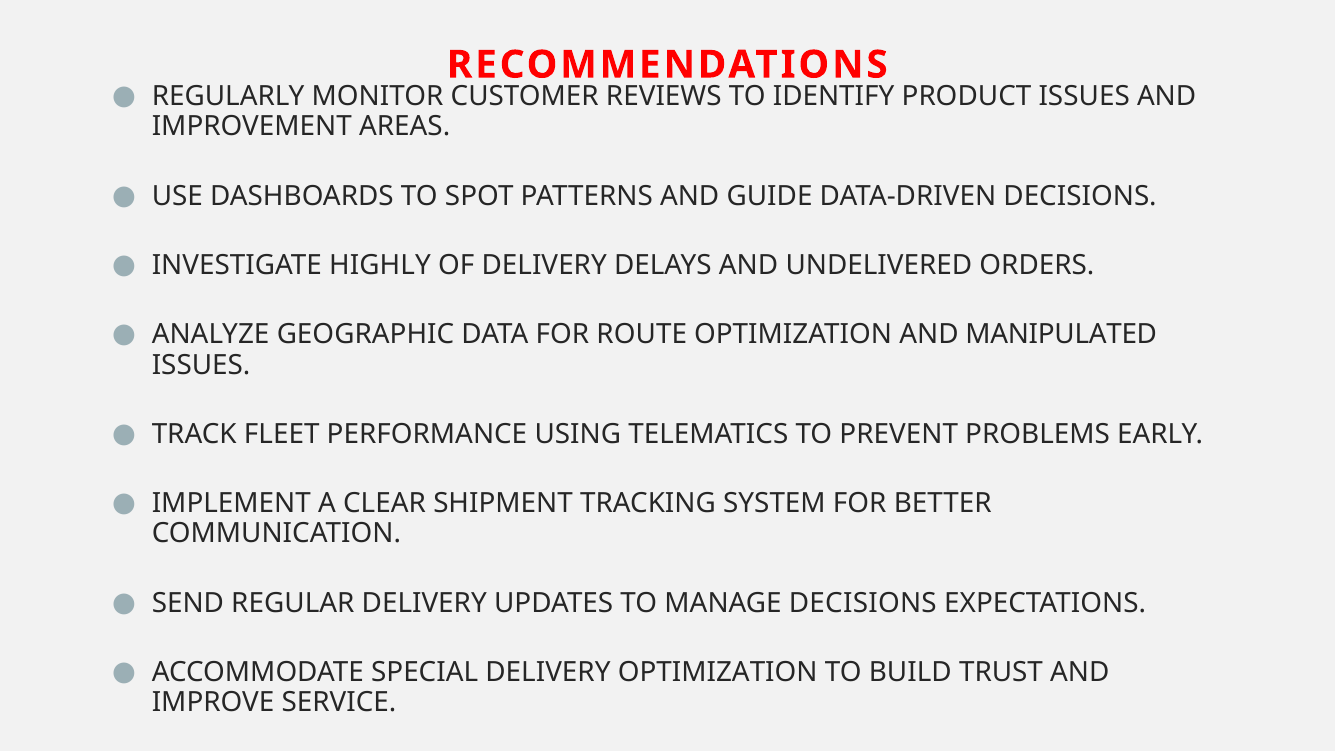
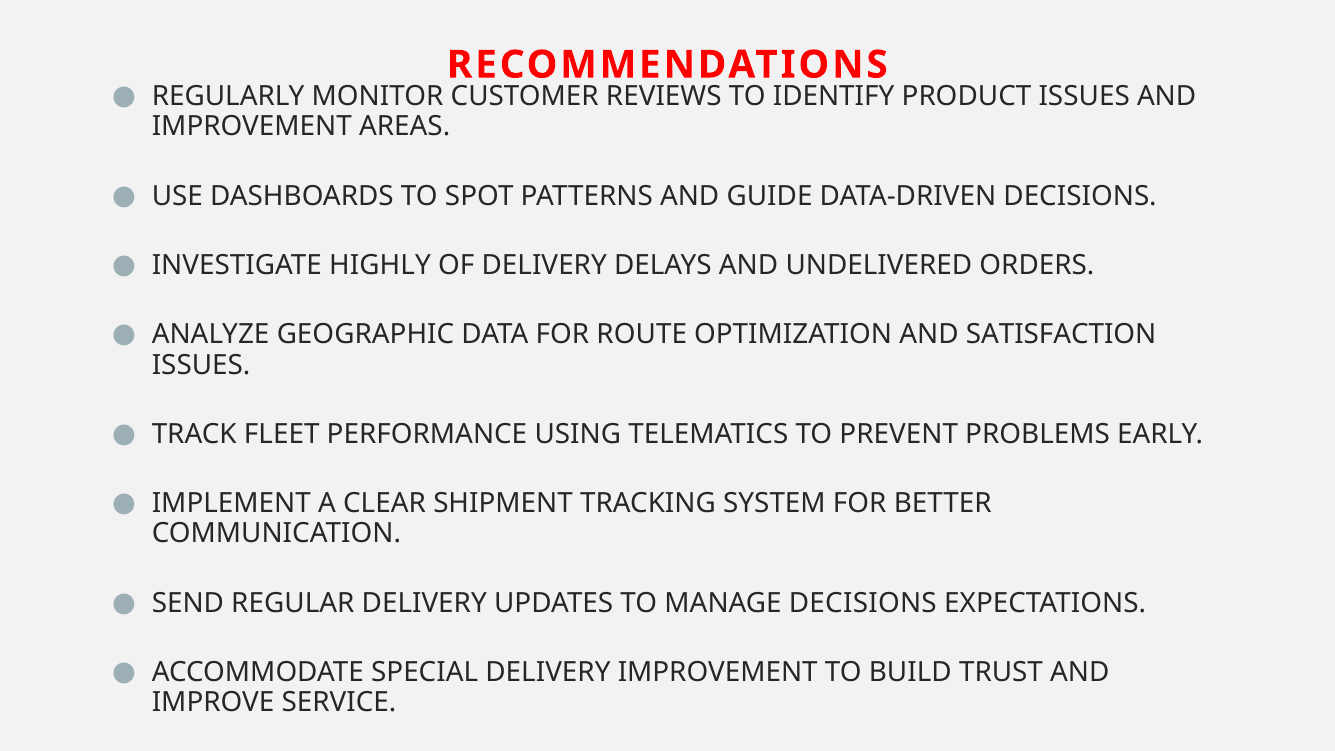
MANIPULATED: MANIPULATED -> SATISFACTION
DELIVERY OPTIMIZATION: OPTIMIZATION -> IMPROVEMENT
